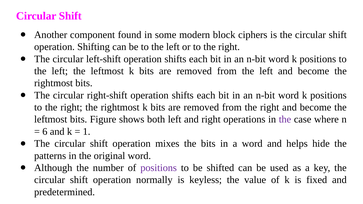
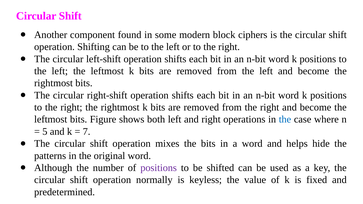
the at (285, 120) colour: purple -> blue
6: 6 -> 5
1: 1 -> 7
